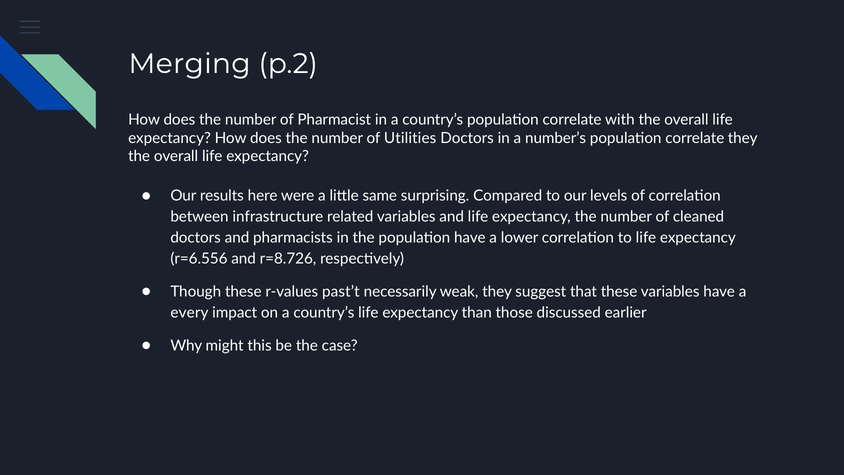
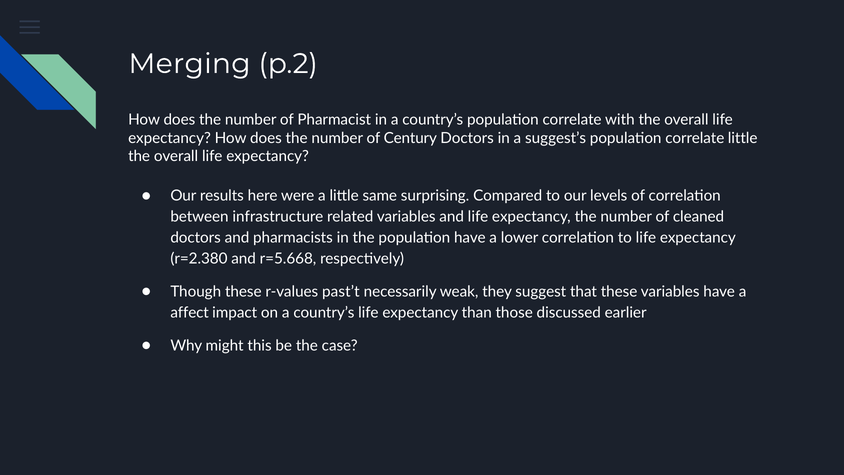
Utilities: Utilities -> Century
number’s: number’s -> suggest’s
correlate they: they -> little
r=6.556: r=6.556 -> r=2.380
r=8.726: r=8.726 -> r=5.668
every: every -> affect
